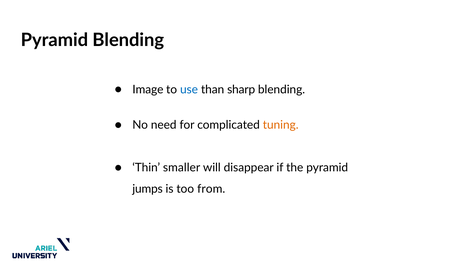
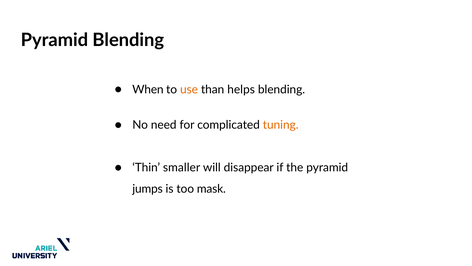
Image: Image -> When
use colour: blue -> orange
sharp: sharp -> helps
from: from -> mask
